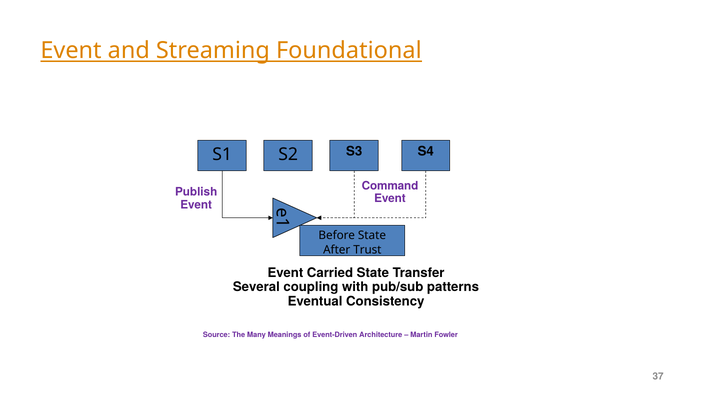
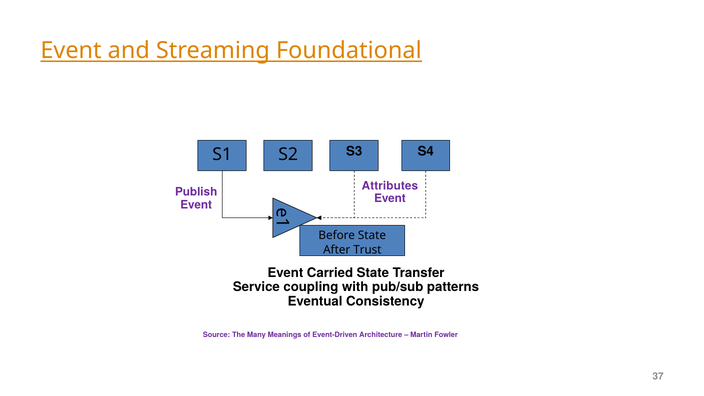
Command: Command -> Attributes
Several: Several -> Service
